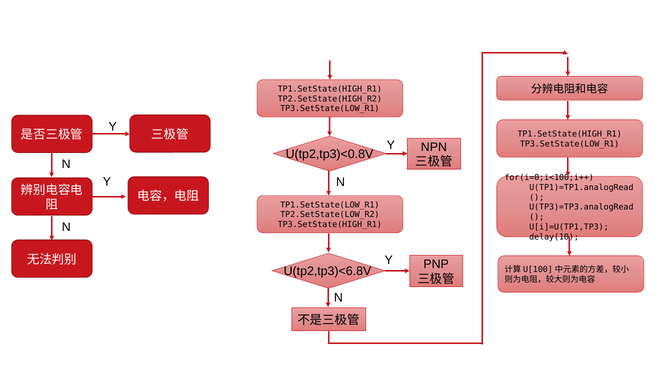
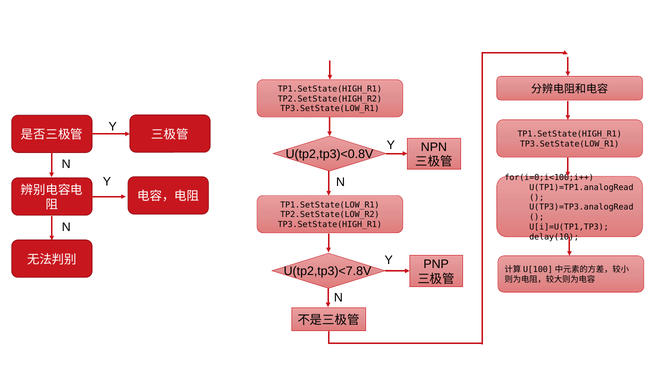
U(tp2,tp3)<6.8V: U(tp2,tp3)<6.8V -> U(tp2,tp3)<7.8V
